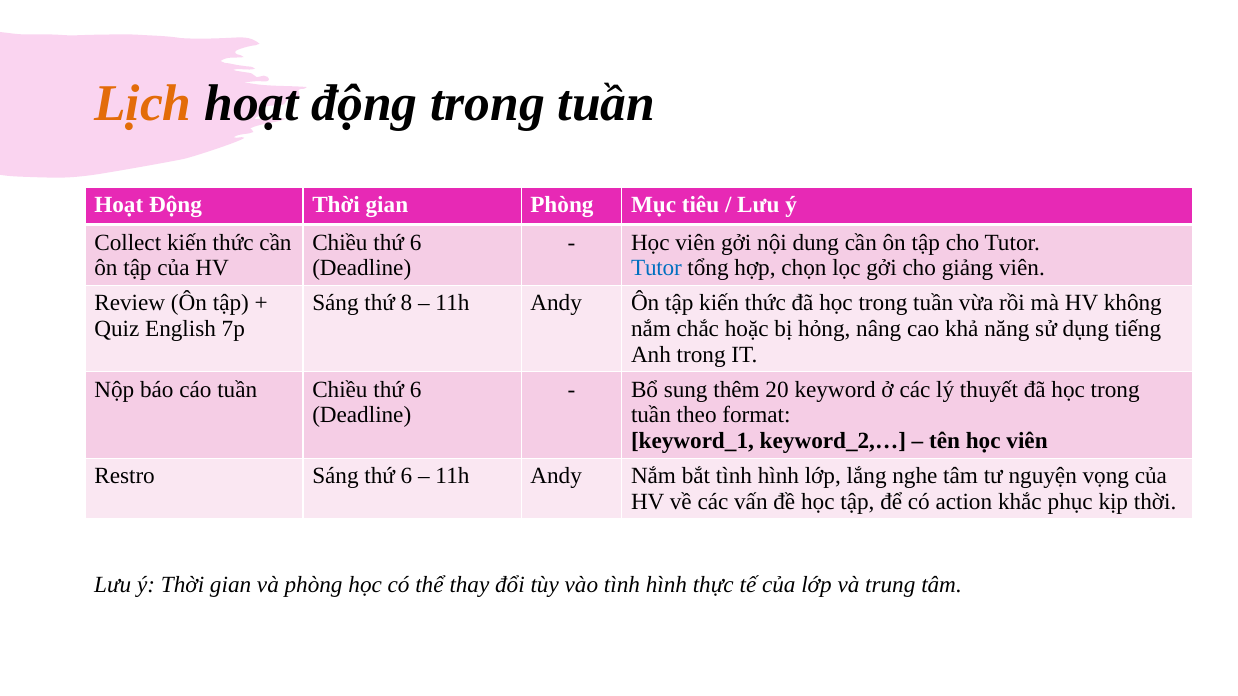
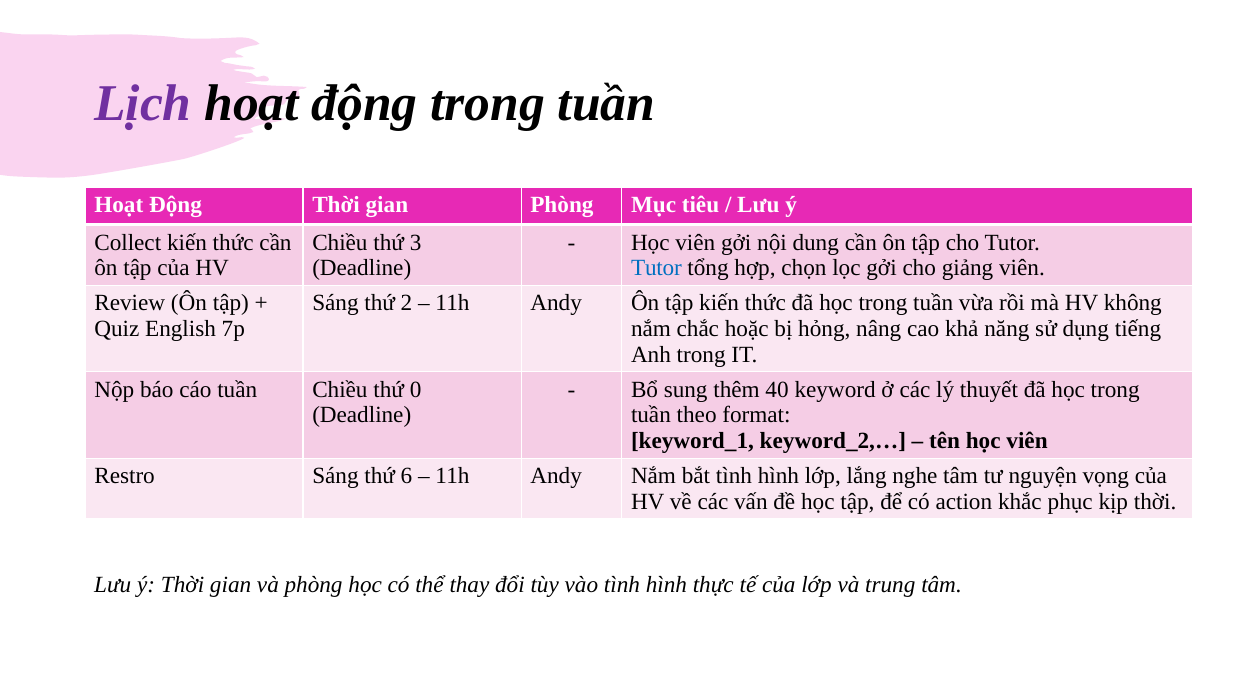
Lịch colour: orange -> purple
6 at (416, 243): 6 -> 3
8: 8 -> 2
tuần Chiều thứ 6: 6 -> 0
20: 20 -> 40
